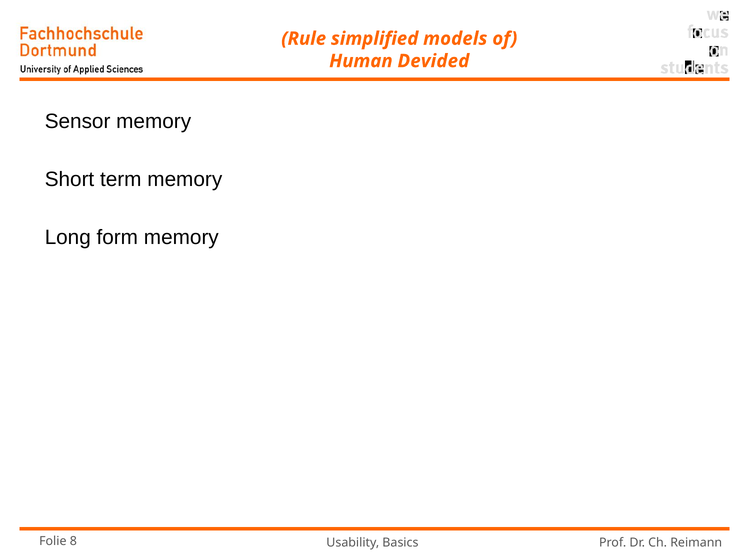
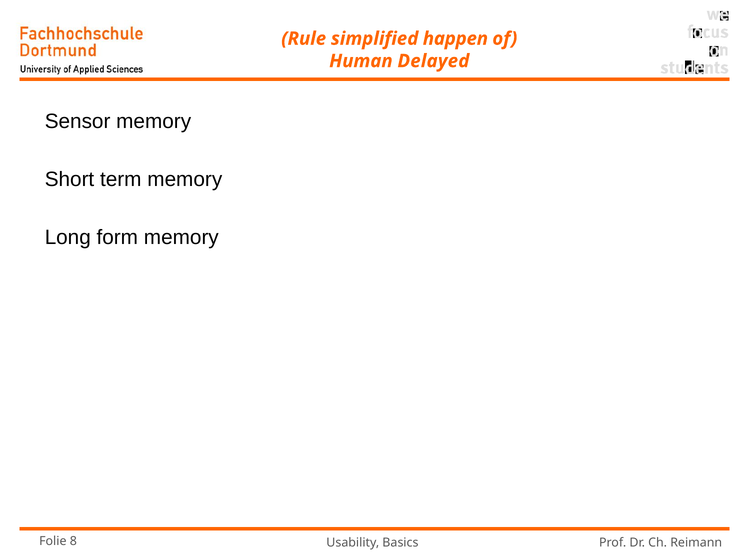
models: models -> happen
Devided: Devided -> Delayed
